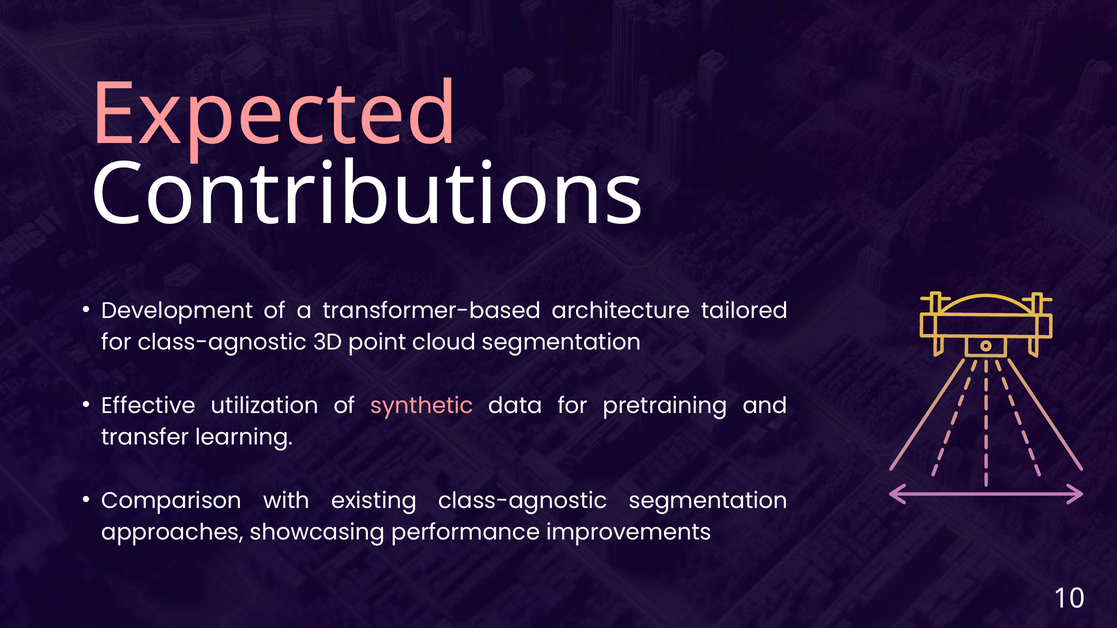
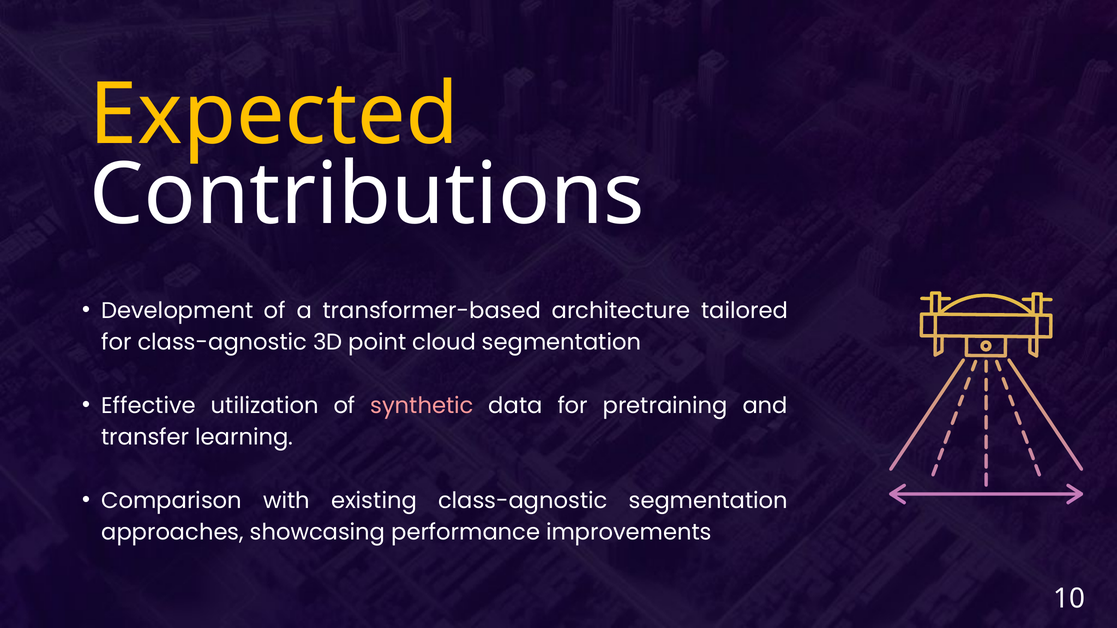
Expected colour: pink -> yellow
